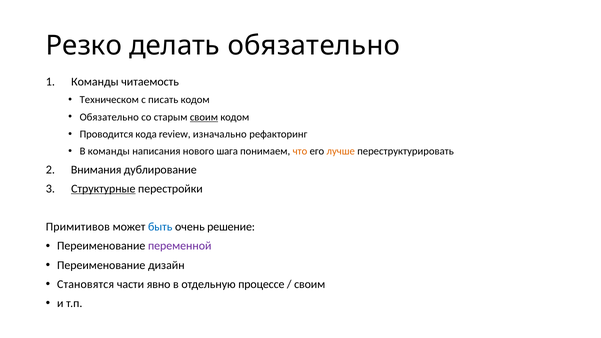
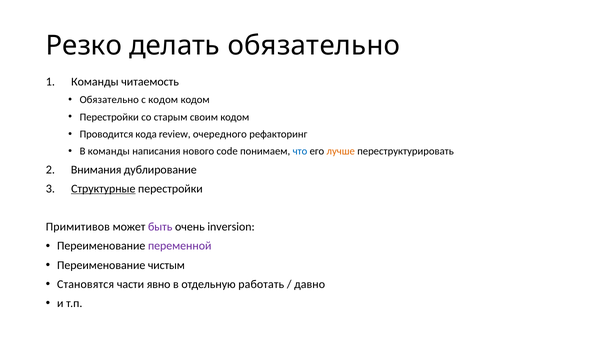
Техническом at (109, 100): Техническом -> Обязательно
с писать: писать -> кодом
Обязательно at (109, 117): Обязательно -> Перестройки
своим at (204, 117) underline: present -> none
изначально: изначально -> очередного
шага: шага -> code
что colour: orange -> blue
быть colour: blue -> purple
решение: решение -> inversion
дизайн: дизайн -> чистым
процессе: процессе -> работать
своим at (310, 284): своим -> давно
